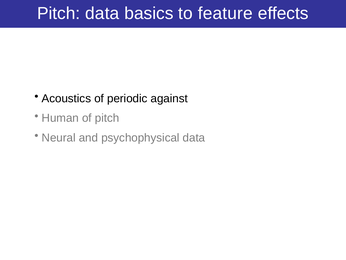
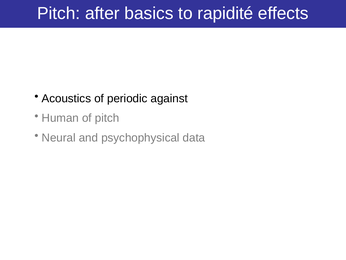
Pitch data: data -> after
feature: feature -> rapidité
